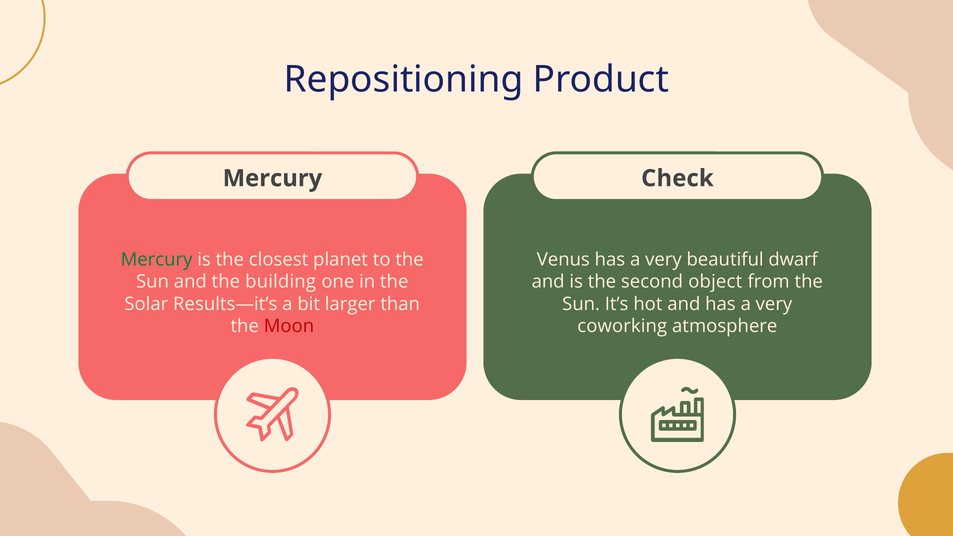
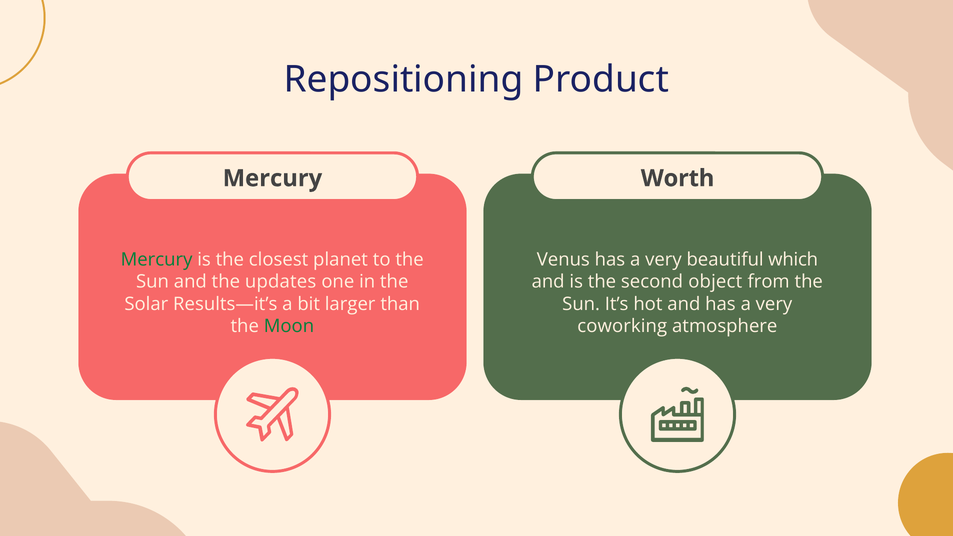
Check: Check -> Worth
dwarf: dwarf -> which
building: building -> updates
Moon colour: red -> green
